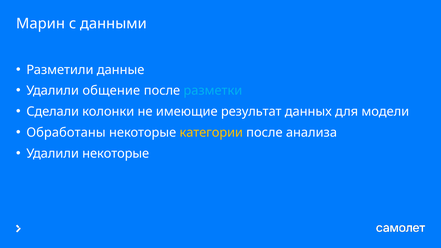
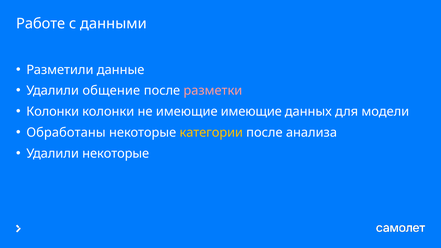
Марин: Марин -> Работе
разметки colour: light blue -> pink
Сделали at (53, 112): Сделали -> Колонки
имеющие результат: результат -> имеющие
